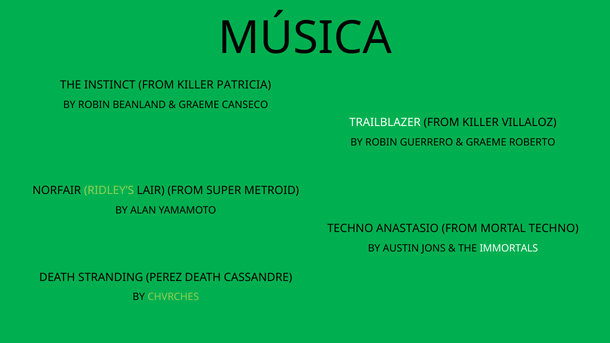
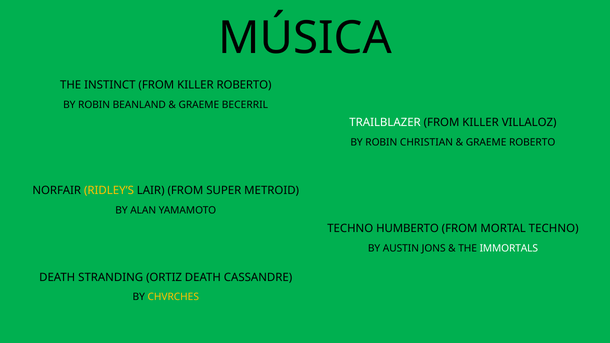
KILLER PATRICIA: PATRICIA -> ROBERTO
CANSECO: CANSECO -> BECERRIL
GUERRERO: GUERRERO -> CHRISTIAN
RIDLEY’S colour: light green -> yellow
ANASTASIO: ANASTASIO -> HUMBERTO
PEREZ: PEREZ -> ORTIZ
CHVRCHES colour: light green -> yellow
